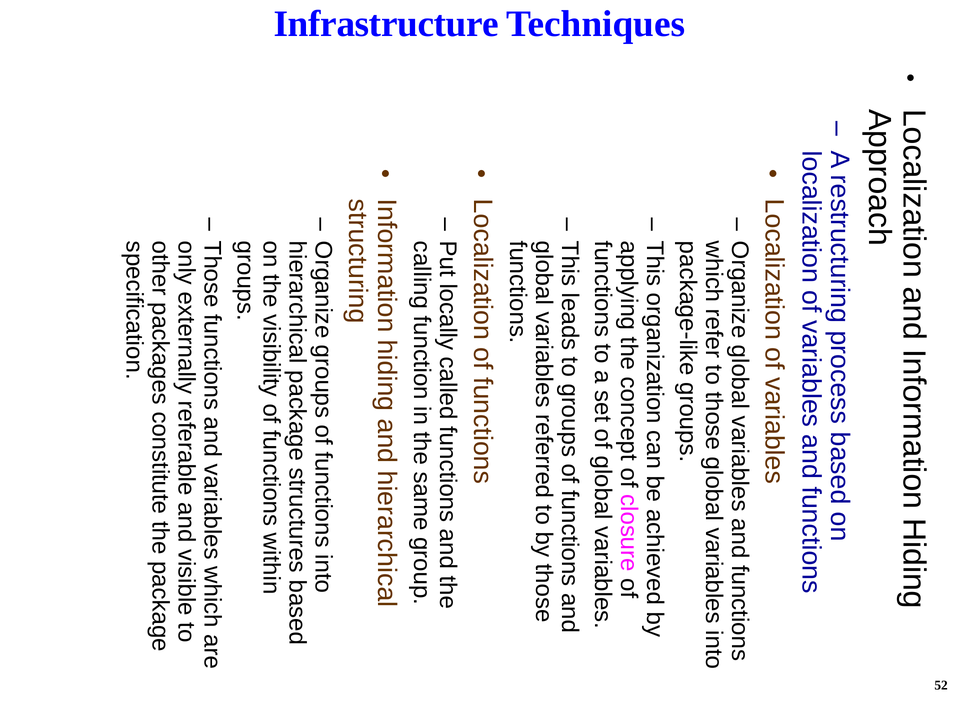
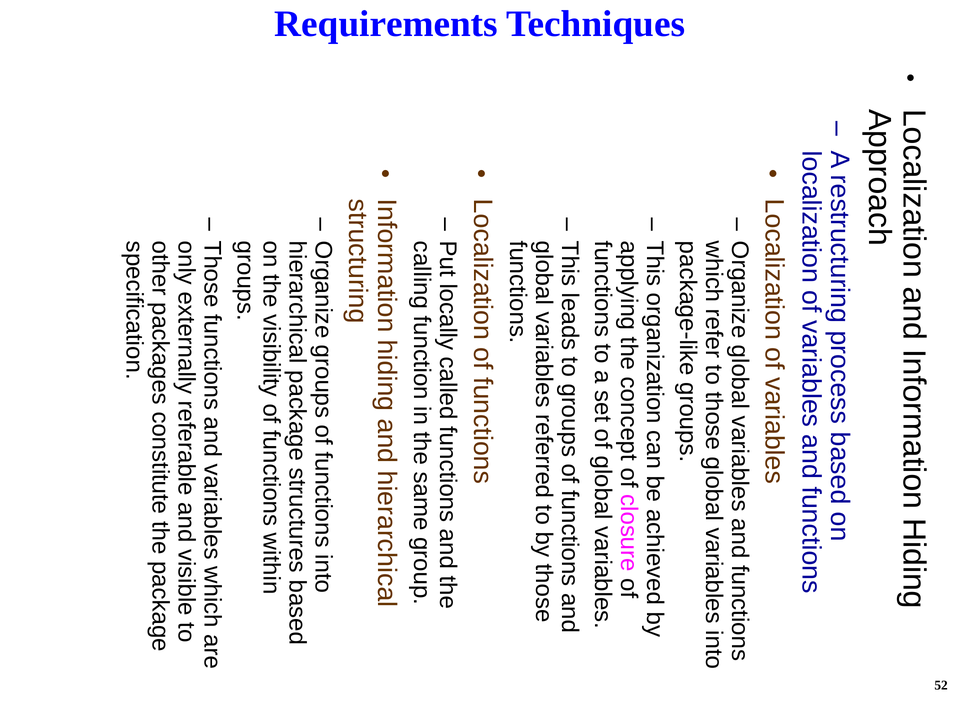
Infrastructure: Infrastructure -> Requirements
